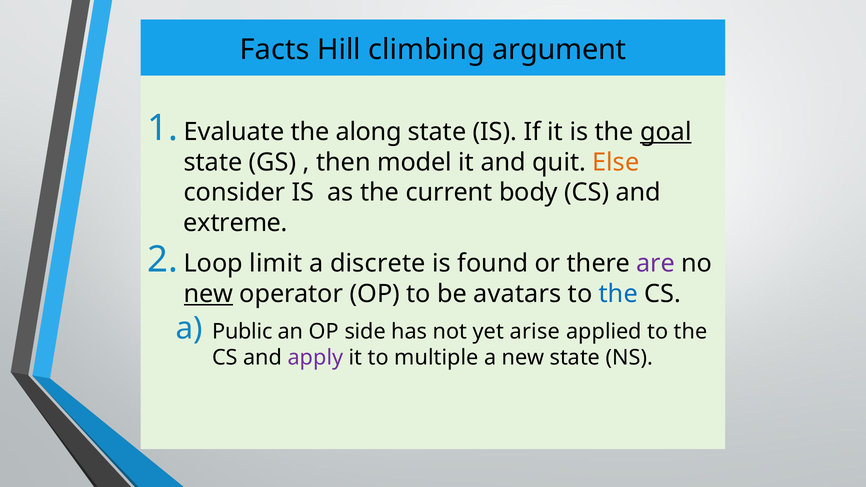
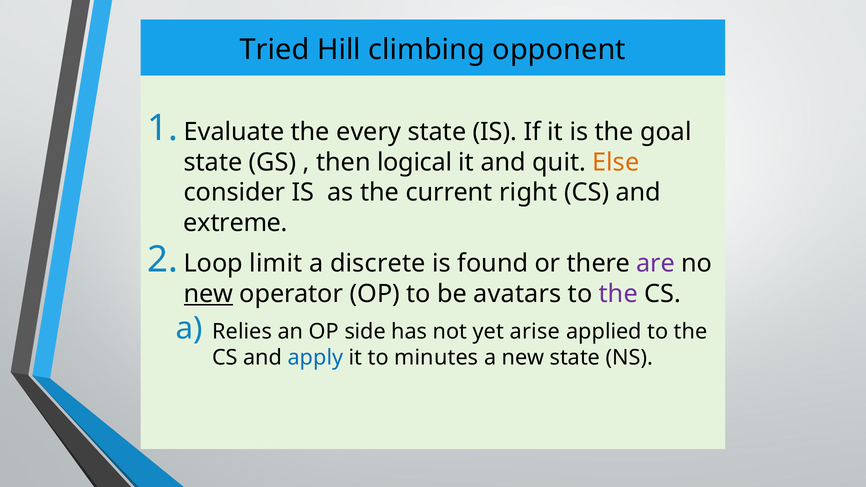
Facts: Facts -> Tried
argument: argument -> opponent
along: along -> every
goal underline: present -> none
model: model -> logical
body: body -> right
the at (618, 294) colour: blue -> purple
Public: Public -> Relies
apply colour: purple -> blue
multiple: multiple -> minutes
